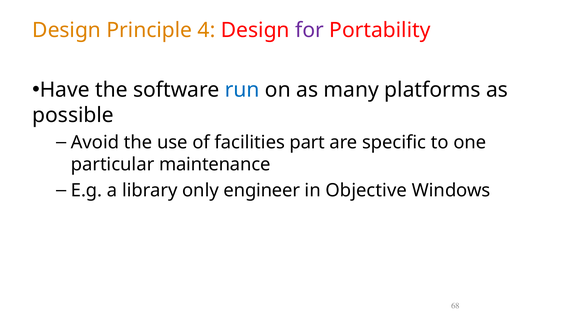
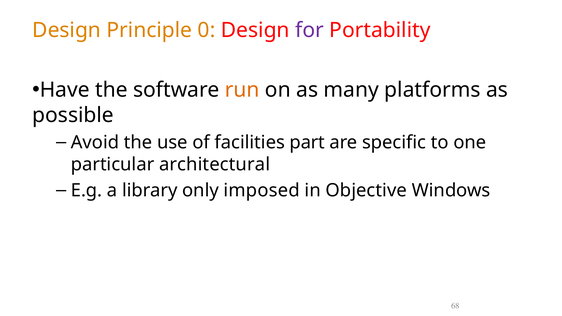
4: 4 -> 0
run colour: blue -> orange
maintenance: maintenance -> architectural
engineer: engineer -> imposed
